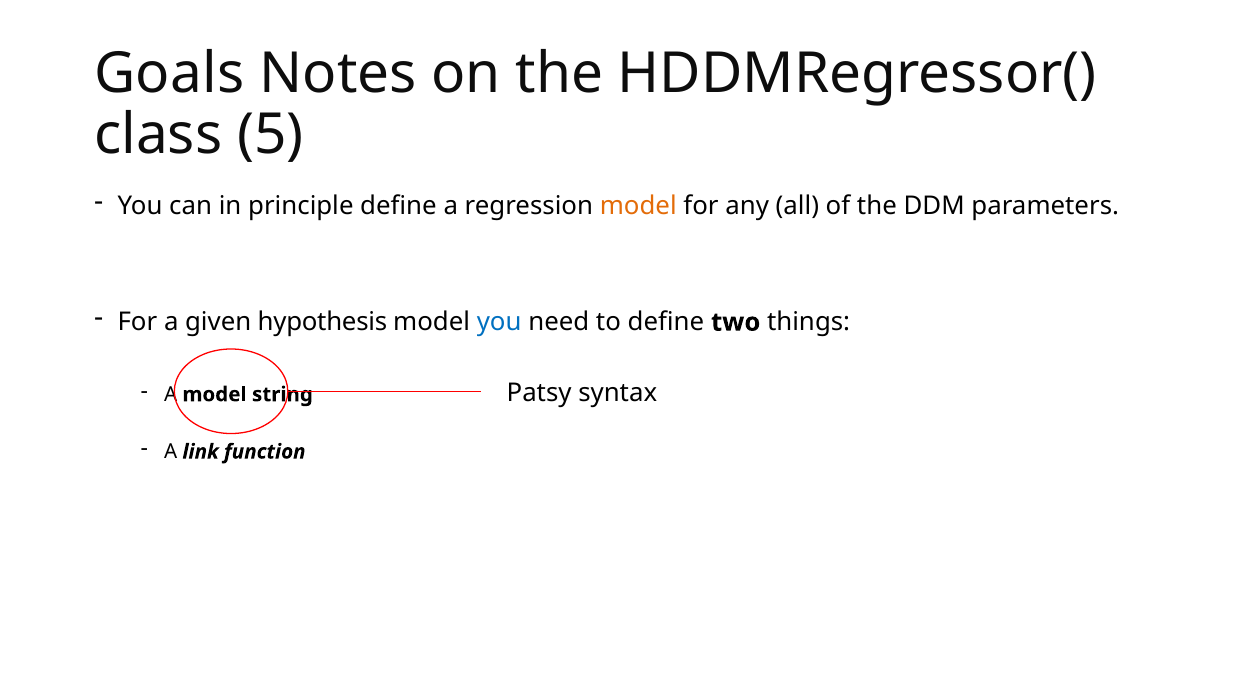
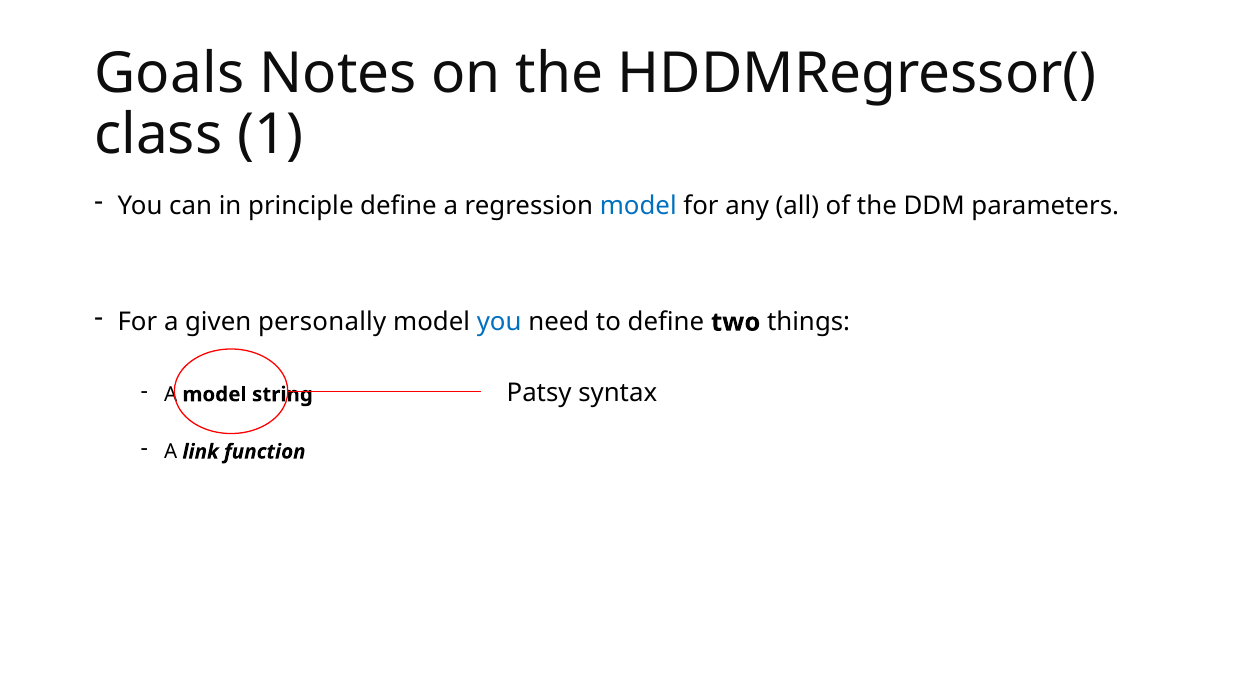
5: 5 -> 1
model at (638, 206) colour: orange -> blue
hypothesis: hypothesis -> personally
